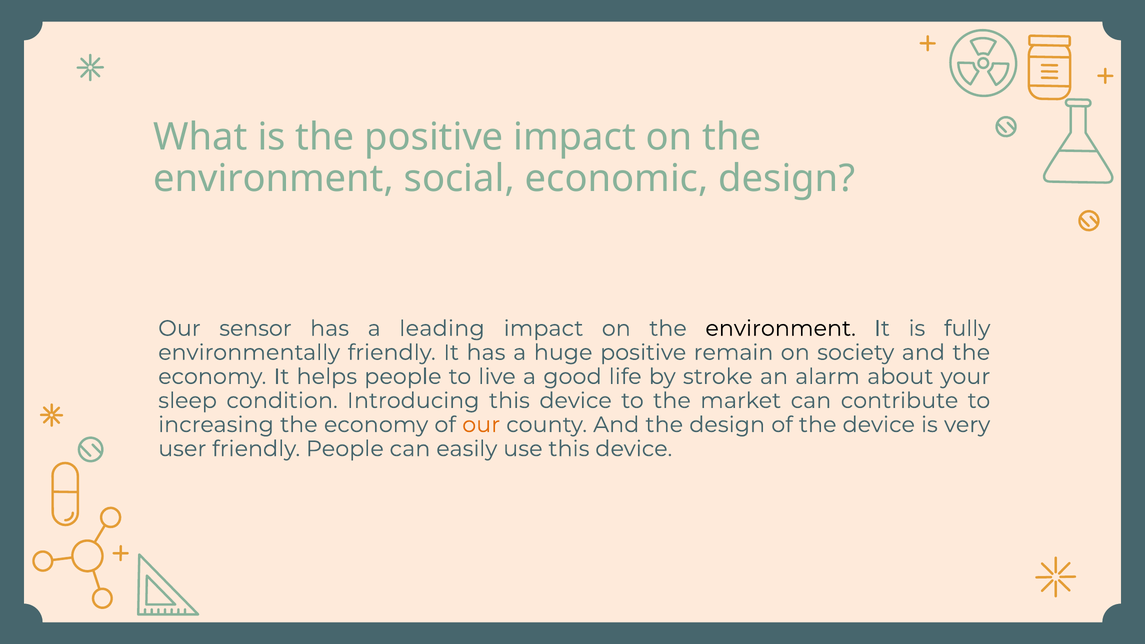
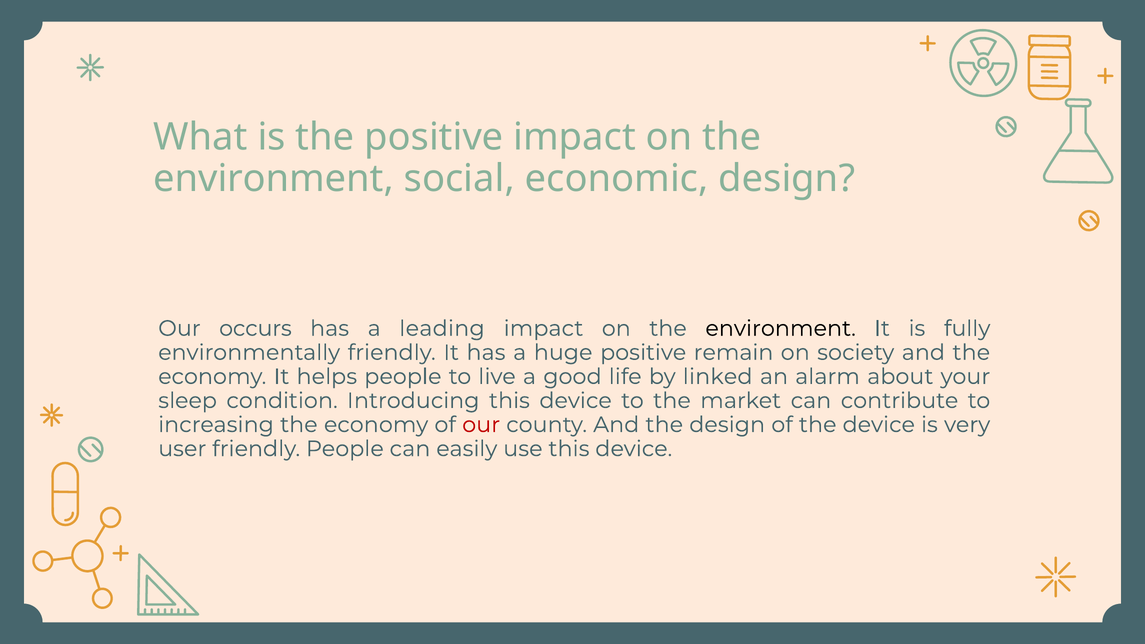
sensor: sensor -> occurs
stroke: stroke -> linked
our at (481, 425) colour: orange -> red
